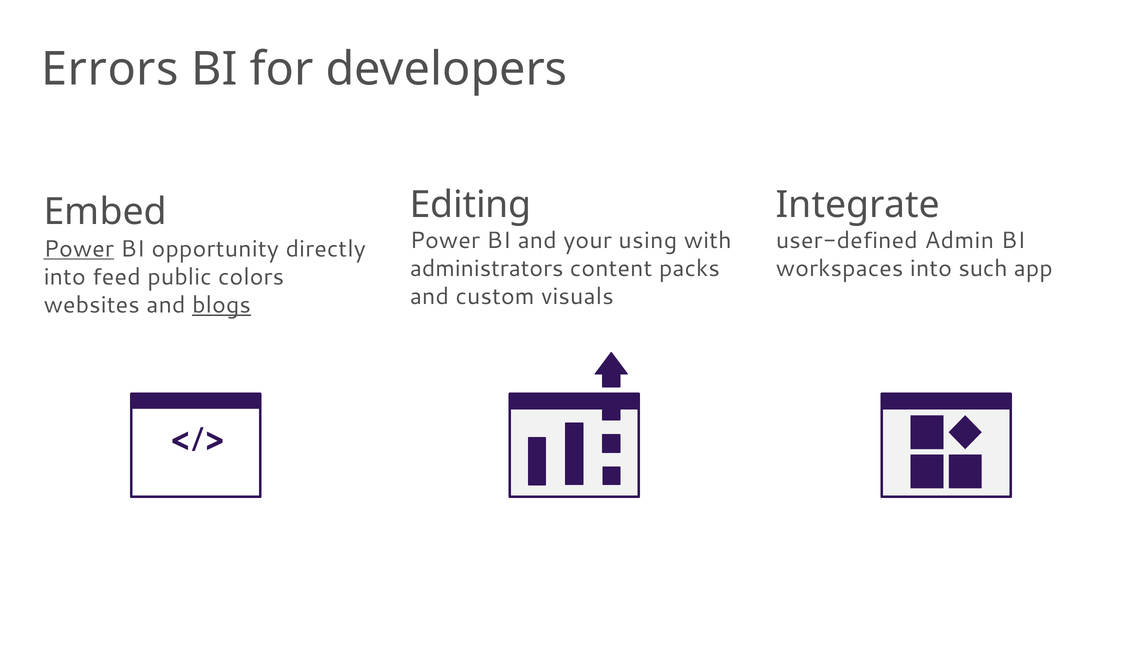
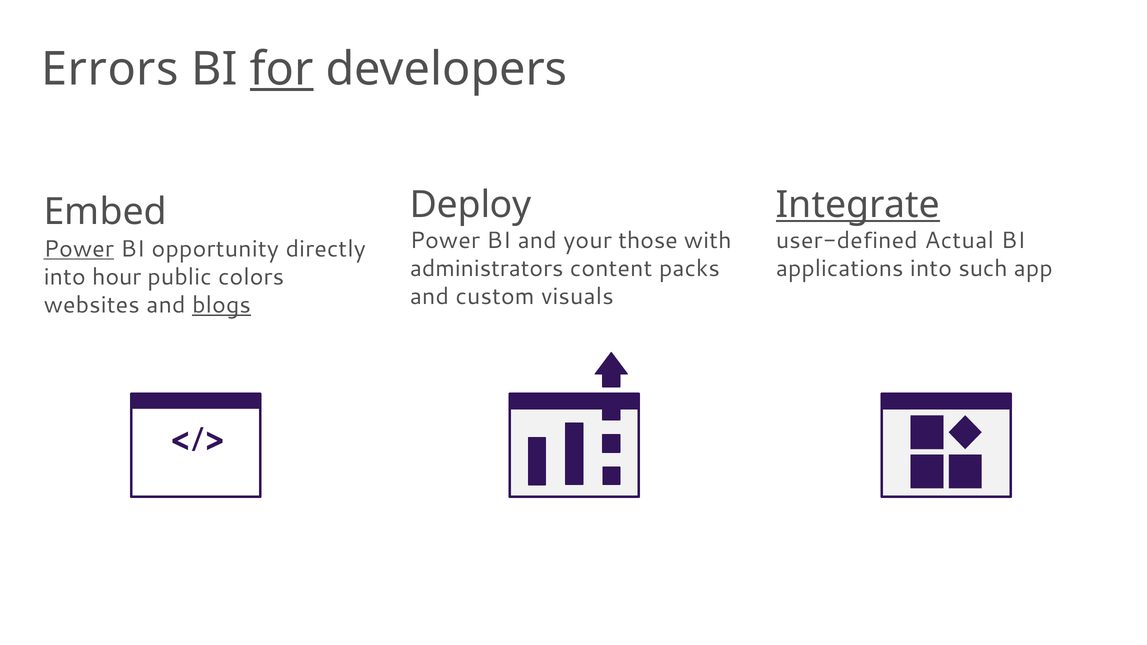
for underline: none -> present
Editing: Editing -> Deploy
Integrate underline: none -> present
using: using -> those
Admin: Admin -> Actual
workspaces: workspaces -> applications
feed: feed -> hour
